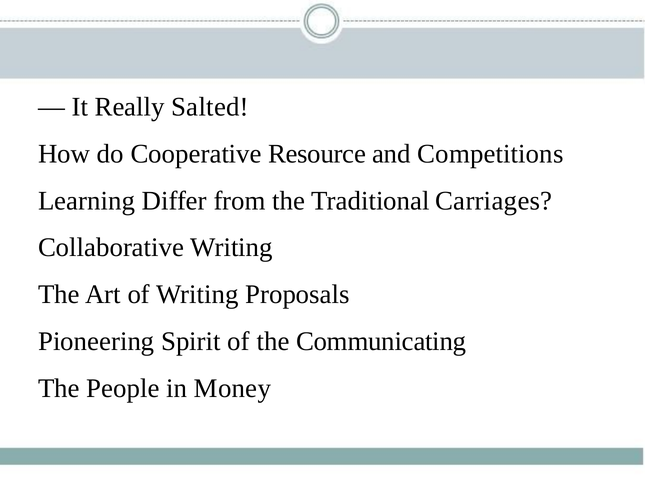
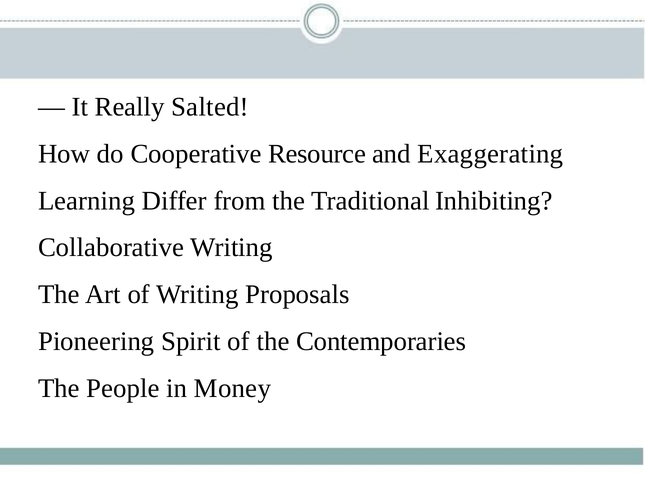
Competitions: Competitions -> Exaggerating
Carriages: Carriages -> Inhibiting
Communicating: Communicating -> Contemporaries
